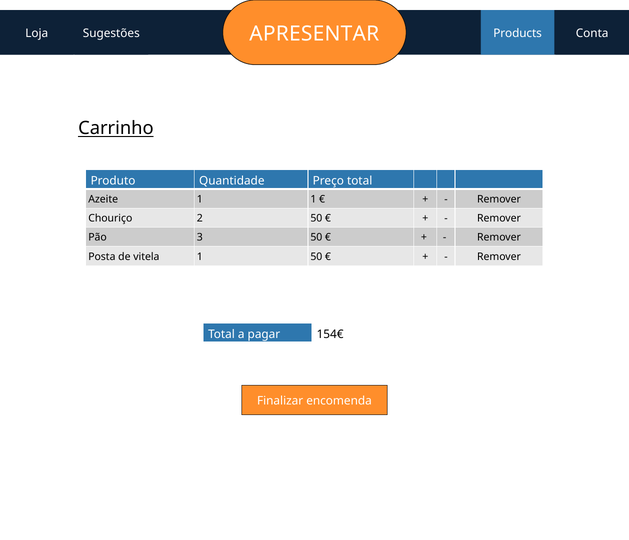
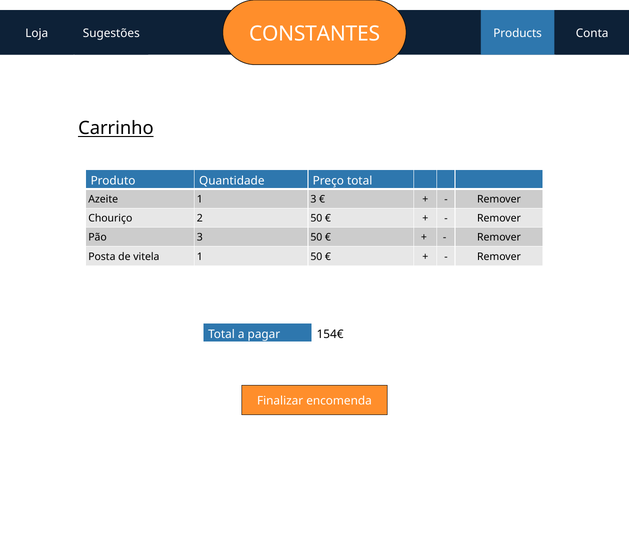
APRESENTAR: APRESENTAR -> CONSTANTES
1 1: 1 -> 3
